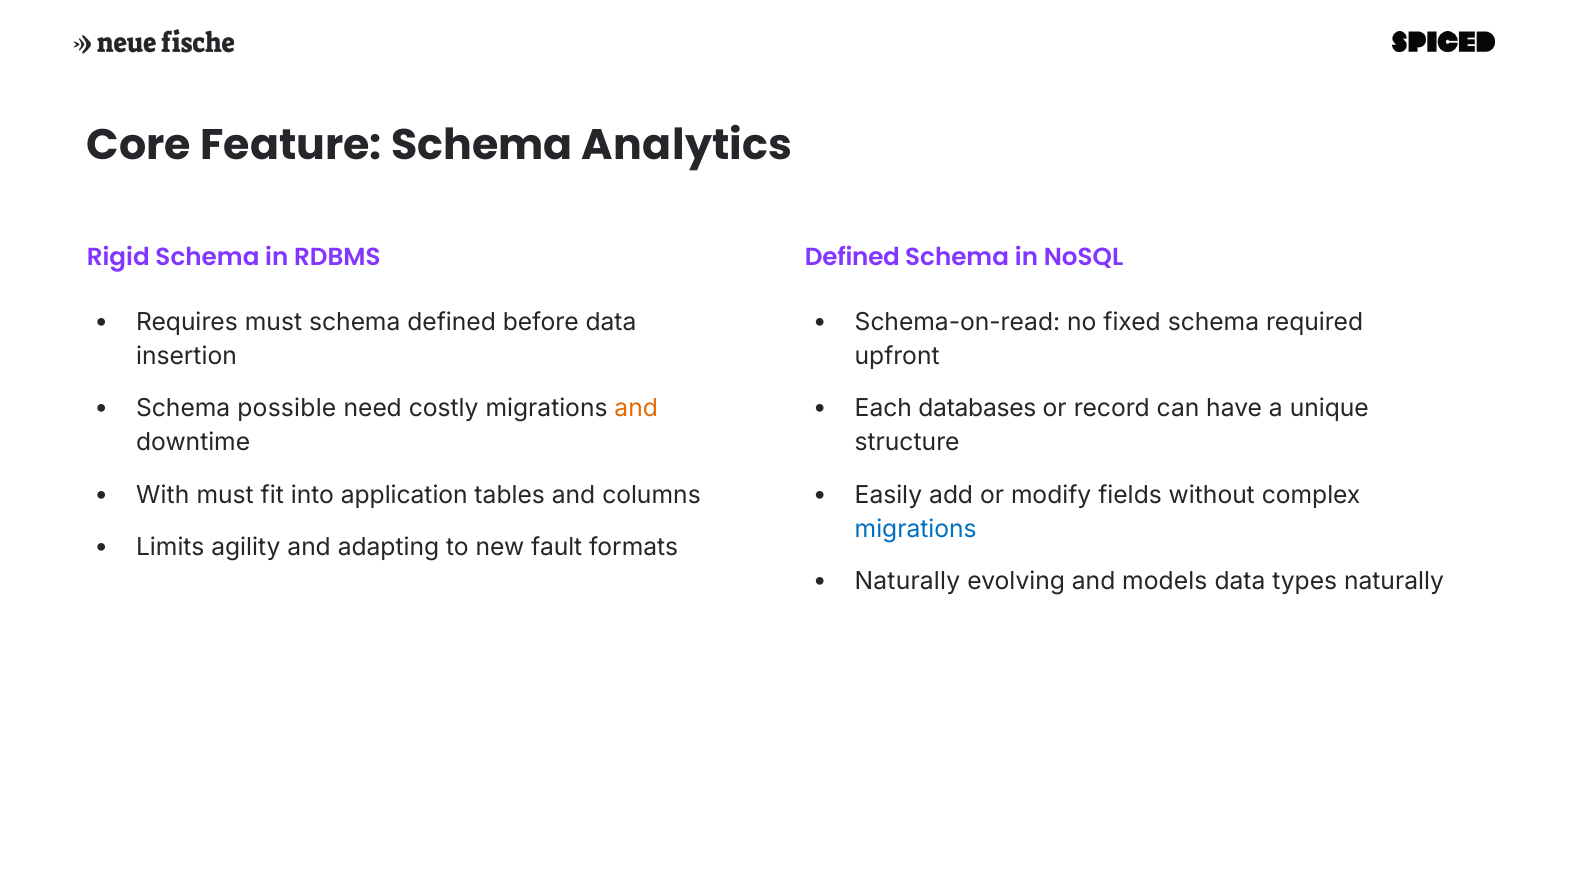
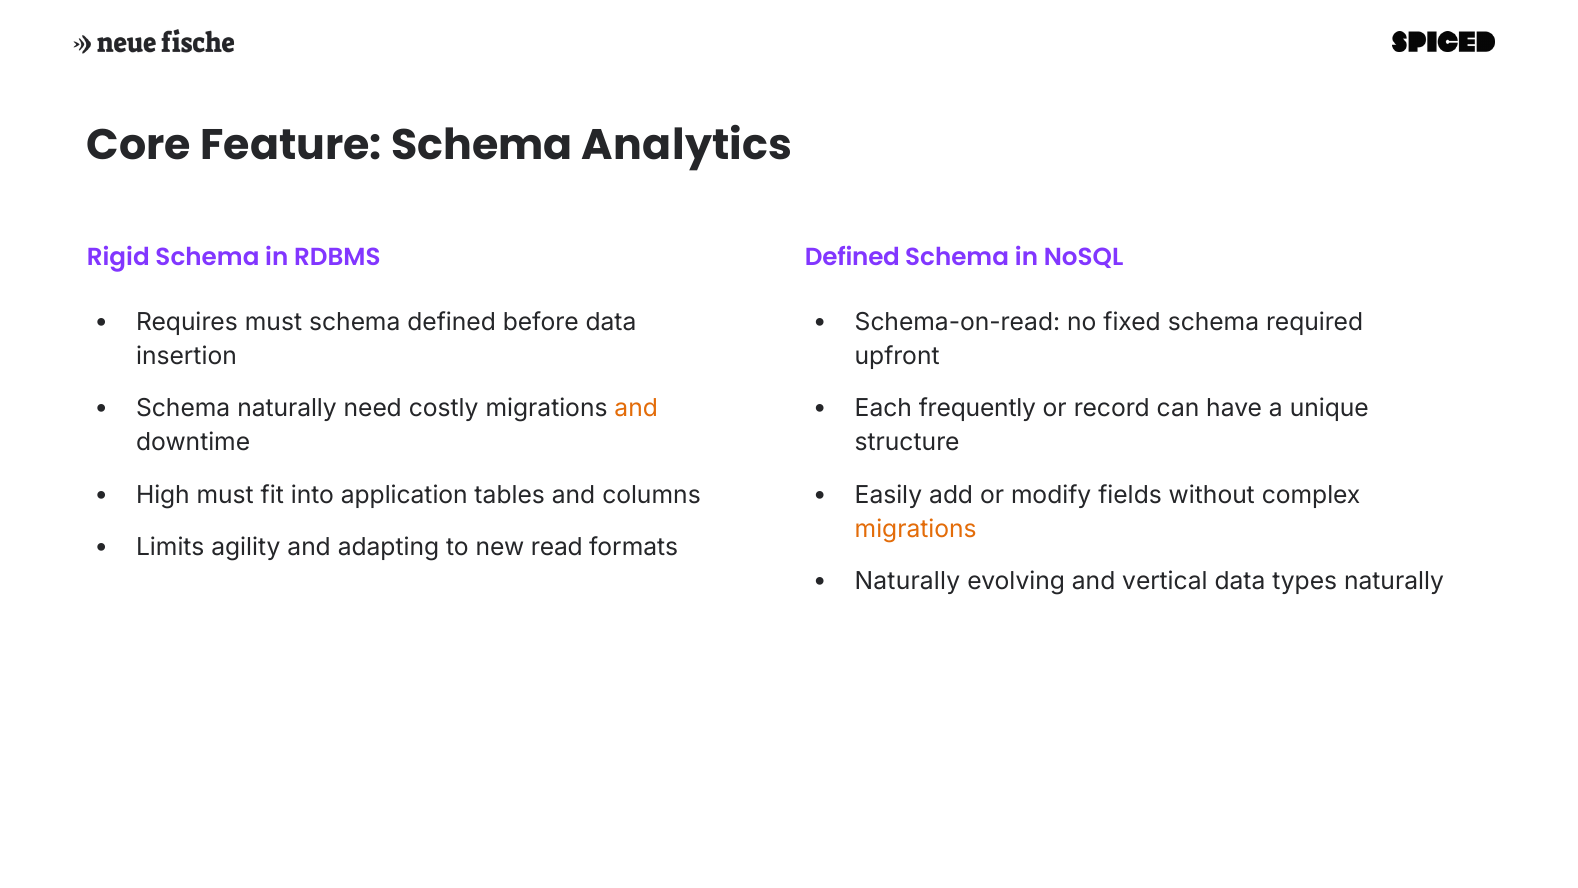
Schema possible: possible -> naturally
databases: databases -> frequently
With: With -> High
migrations at (916, 529) colour: blue -> orange
fault: fault -> read
models: models -> vertical
